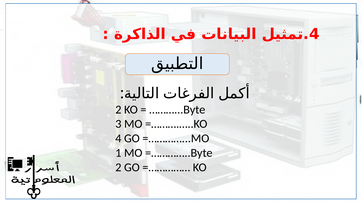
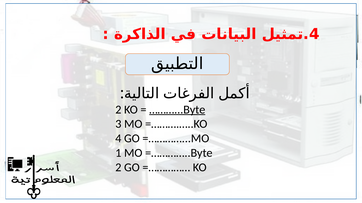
………...Byte underline: none -> present
